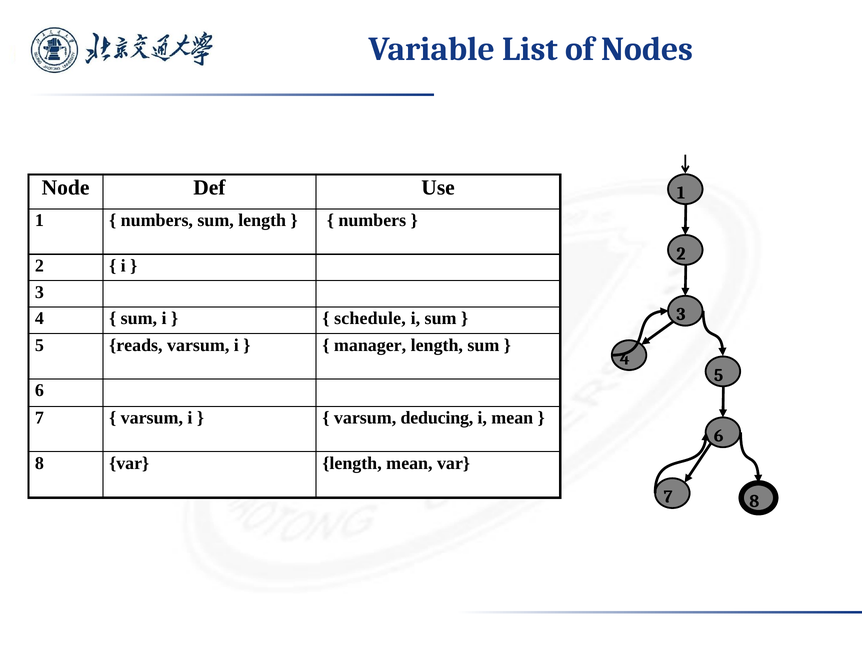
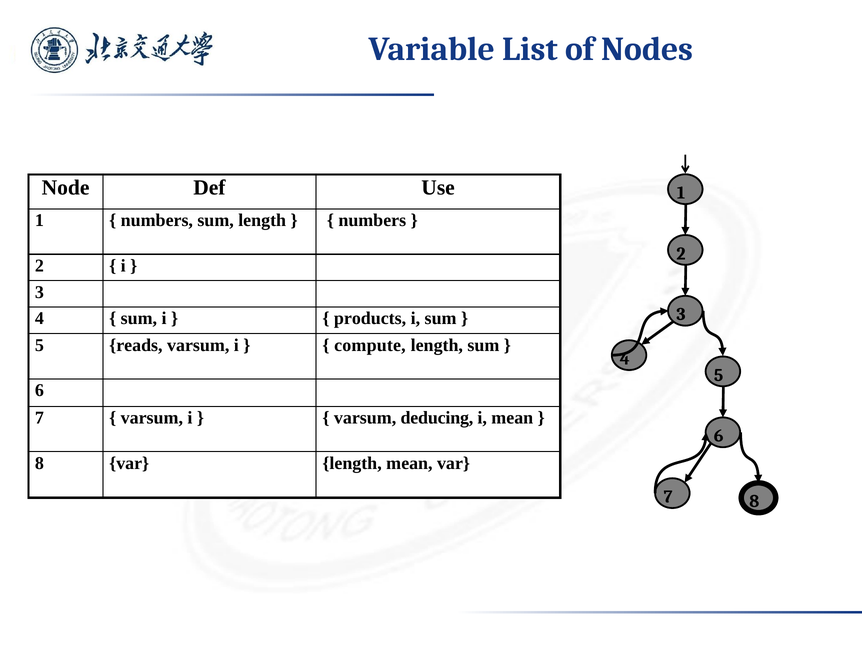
schedule: schedule -> products
manager: manager -> compute
